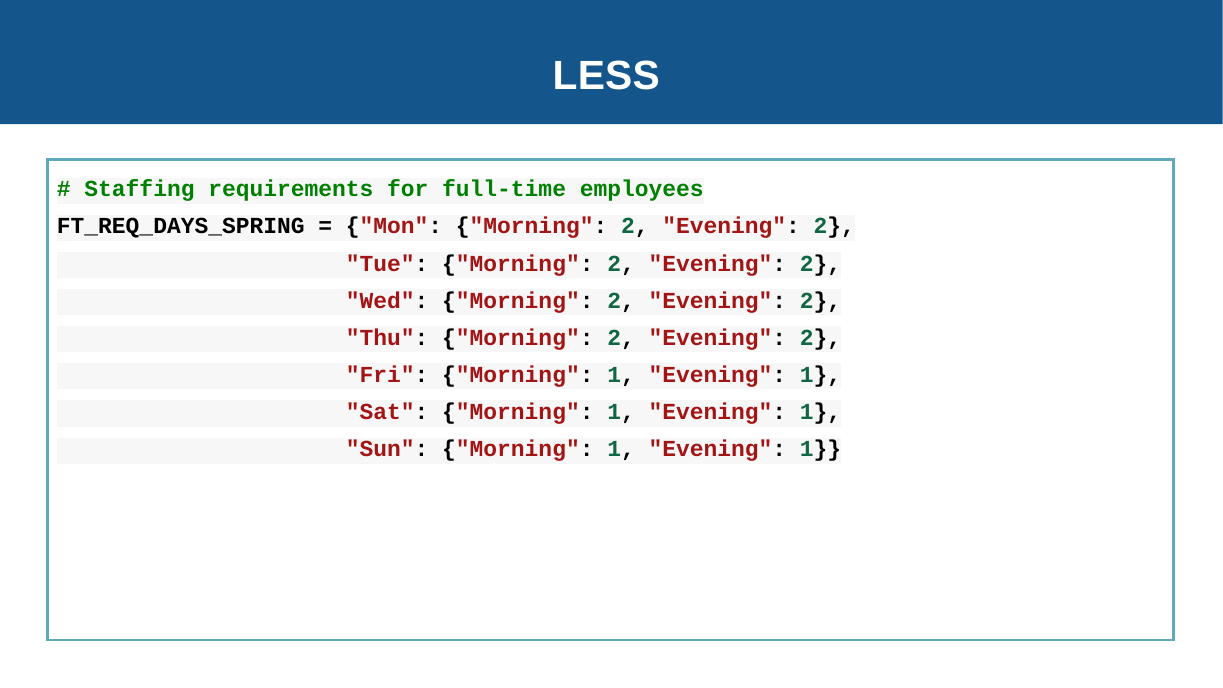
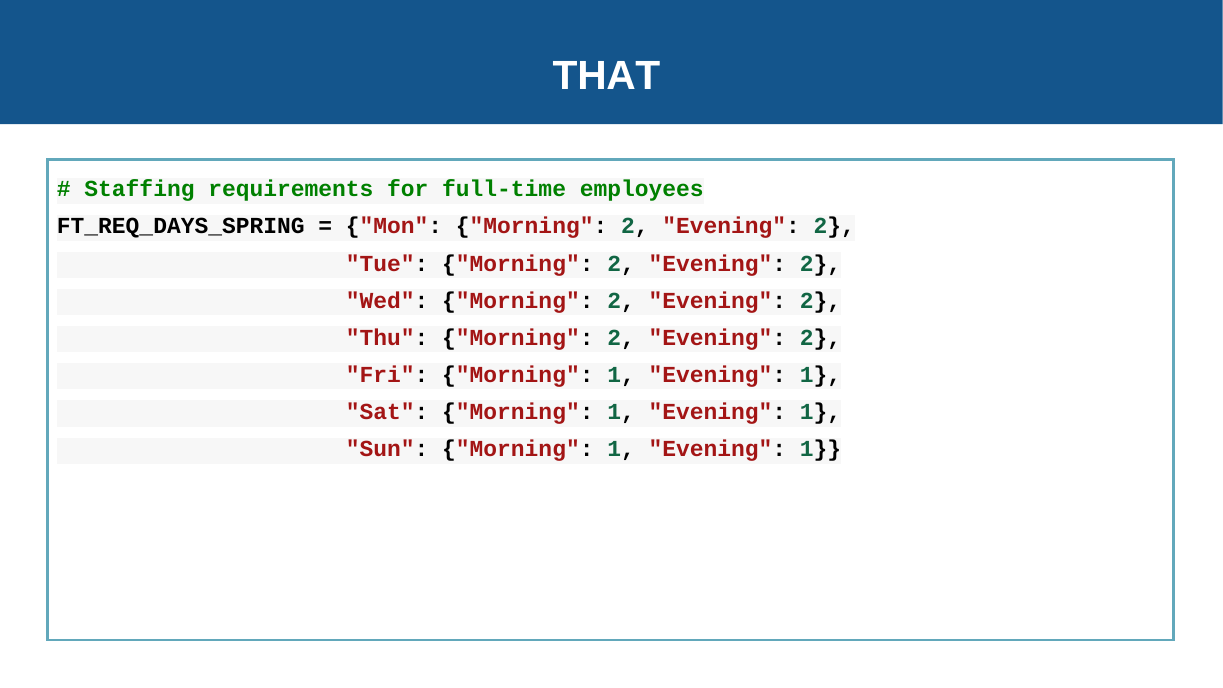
LESS: LESS -> THAT
